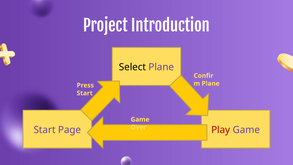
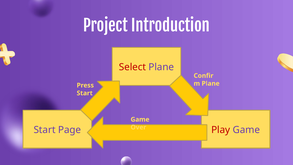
Select colour: black -> red
